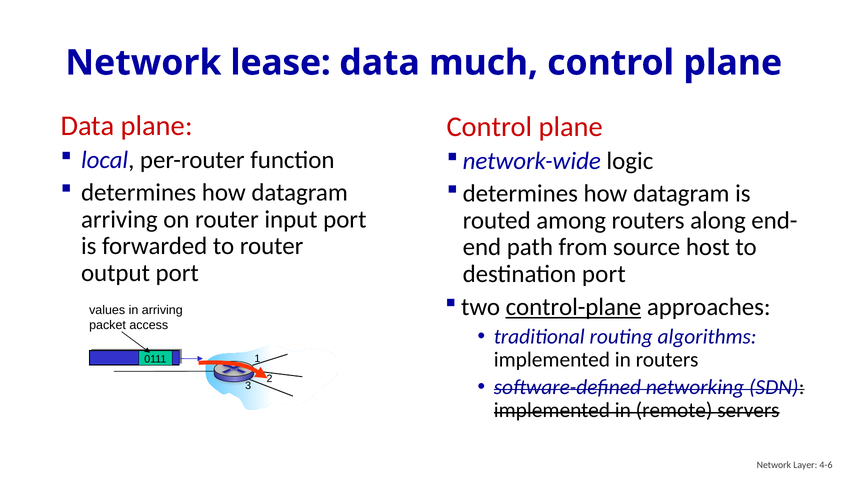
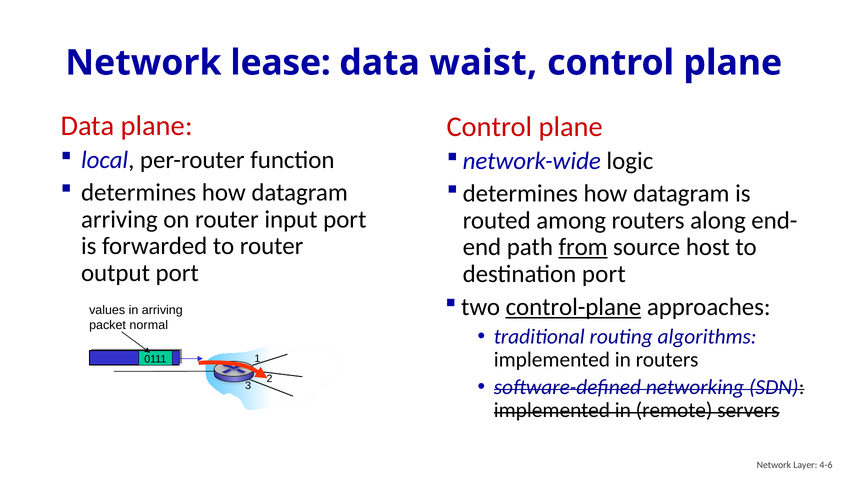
much: much -> waist
from underline: none -> present
access: access -> normal
